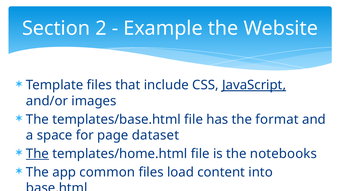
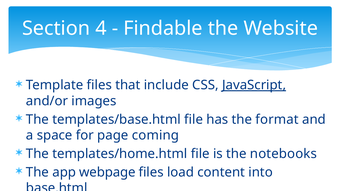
2: 2 -> 4
Example: Example -> Findable
dataset: dataset -> coming
The at (37, 154) underline: present -> none
common: common -> webpage
